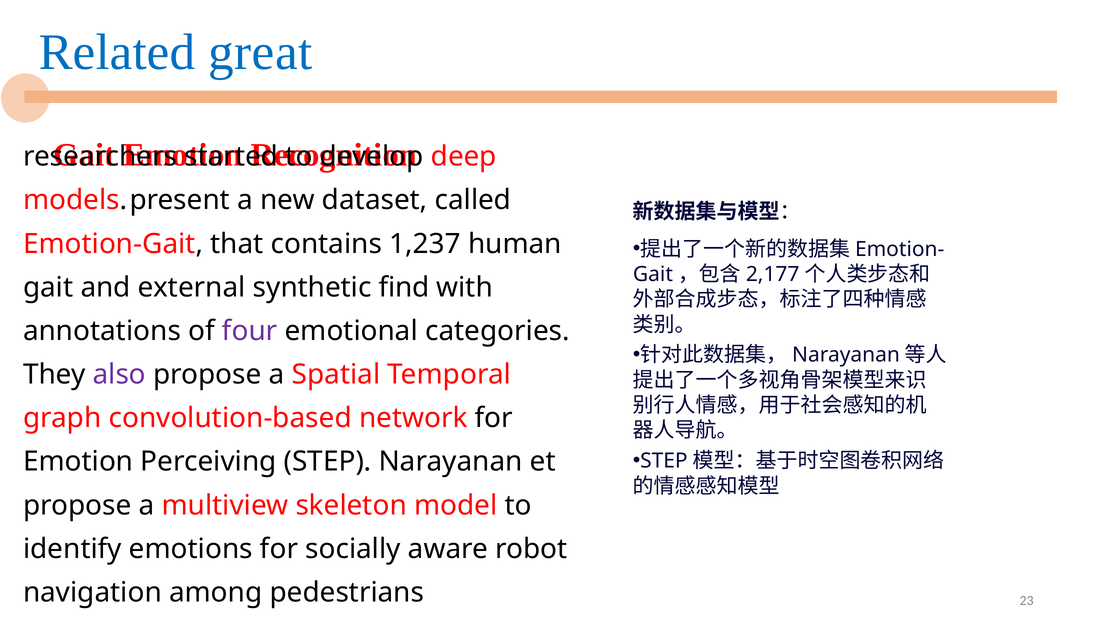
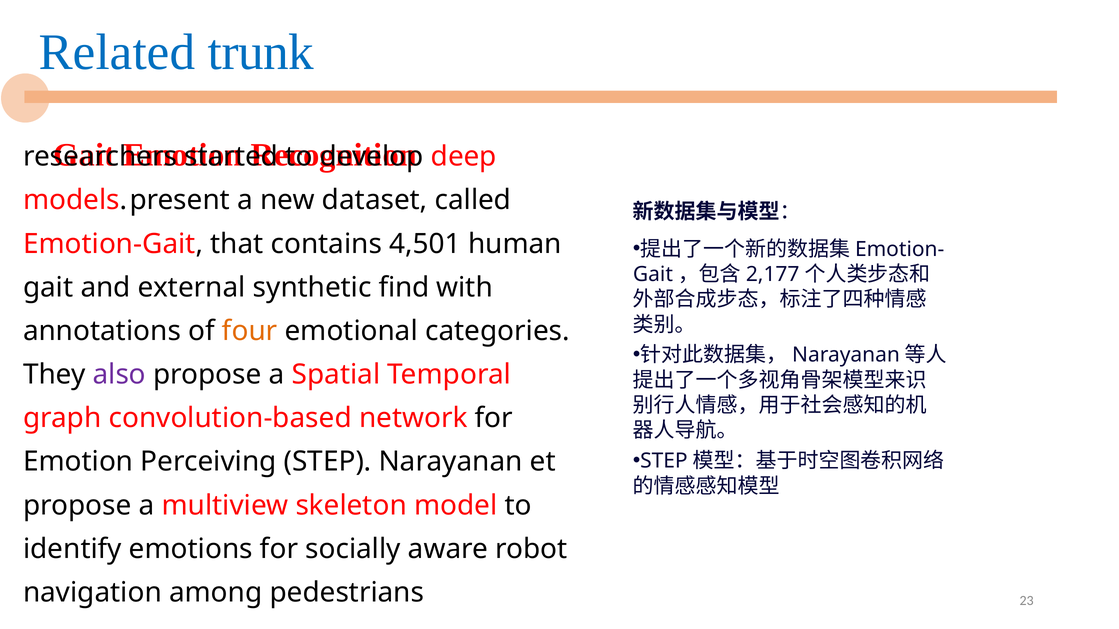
great: great -> trunk
1,237: 1,237 -> 4,501
four colour: purple -> orange
